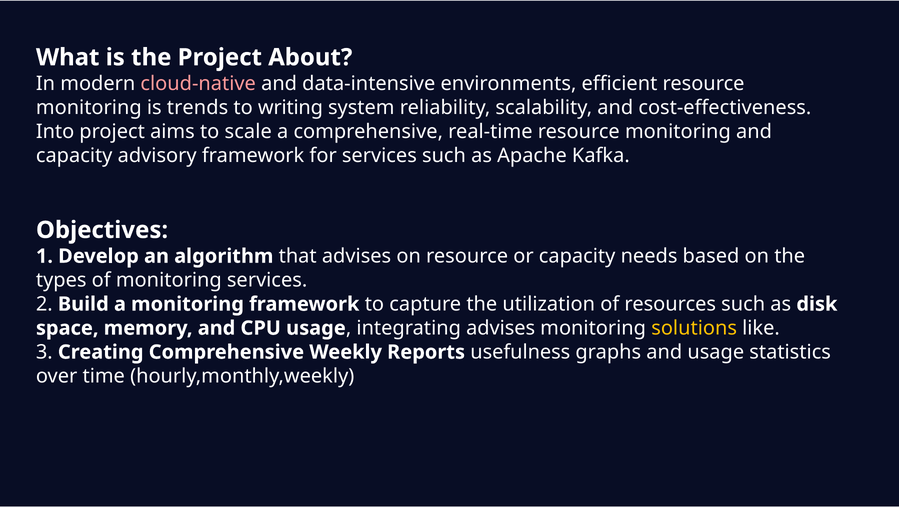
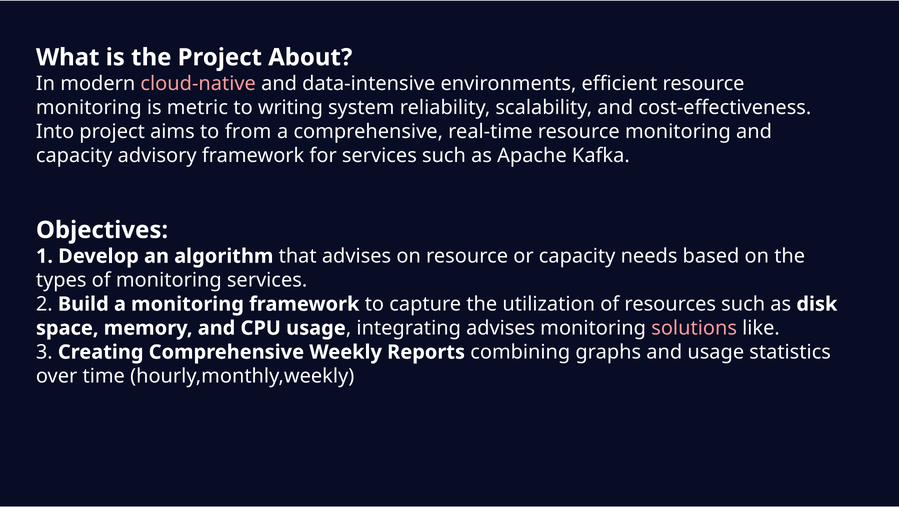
trends: trends -> metric
scale: scale -> from
solutions colour: yellow -> pink
usefulness: usefulness -> combining
